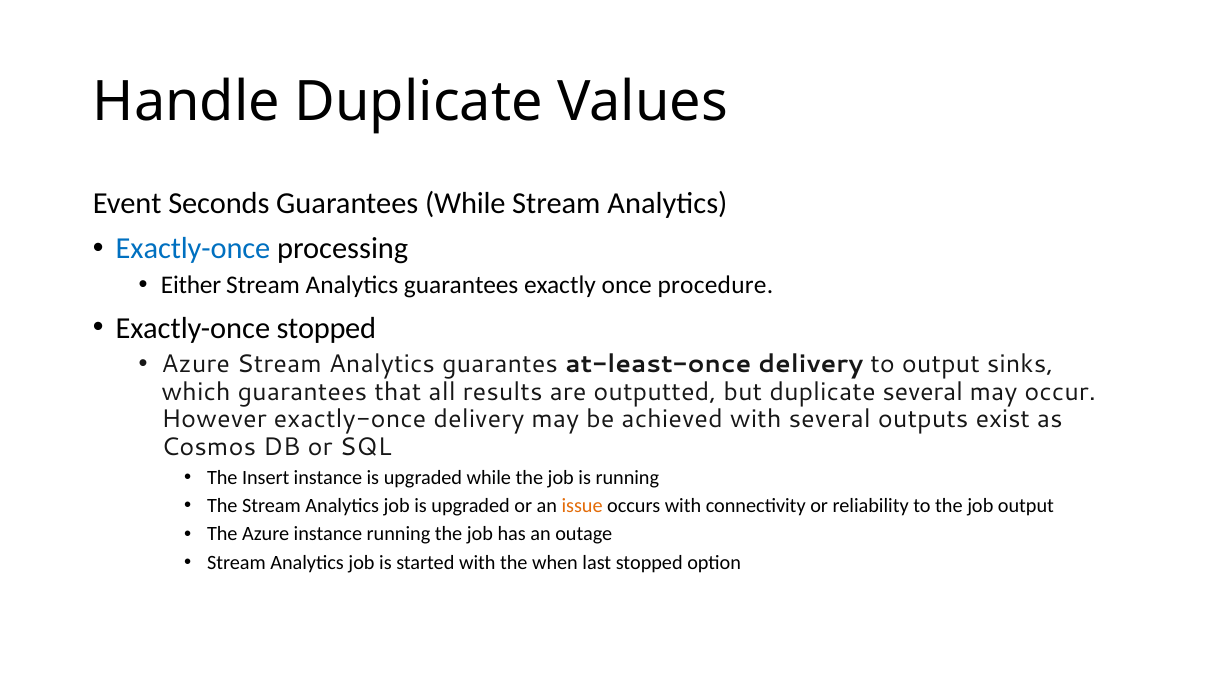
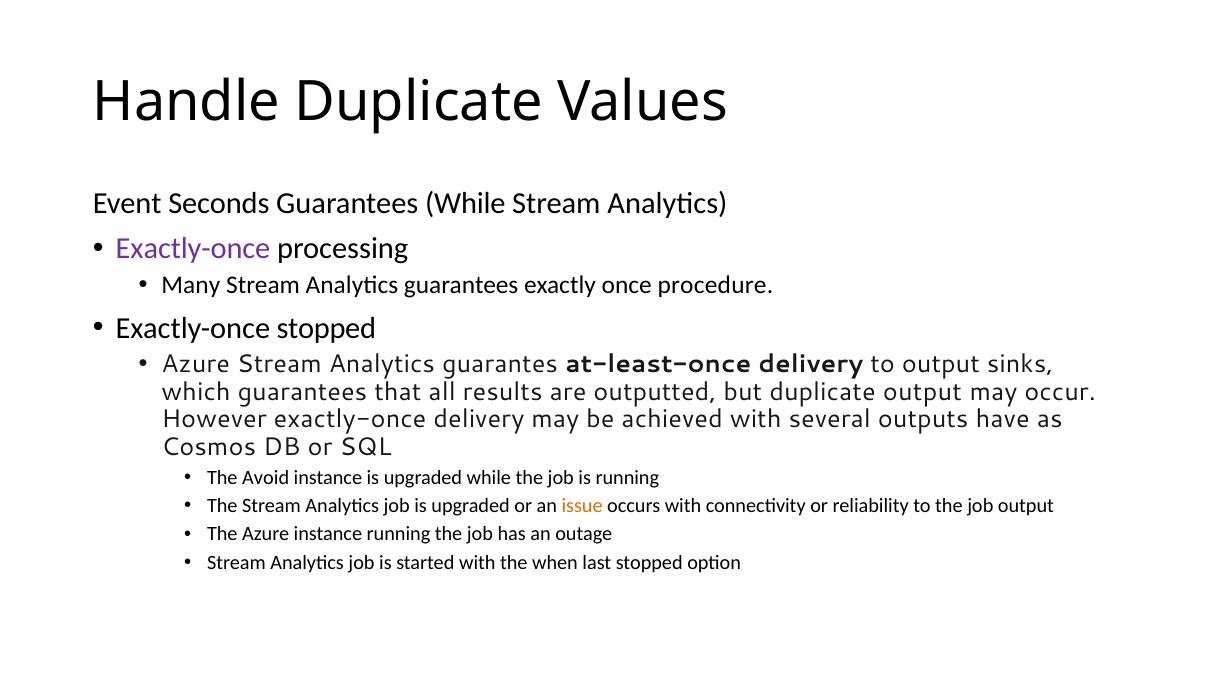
Exactly-once at (193, 249) colour: blue -> purple
Either: Either -> Many
duplicate several: several -> output
exist: exist -> have
Insert: Insert -> Avoid
